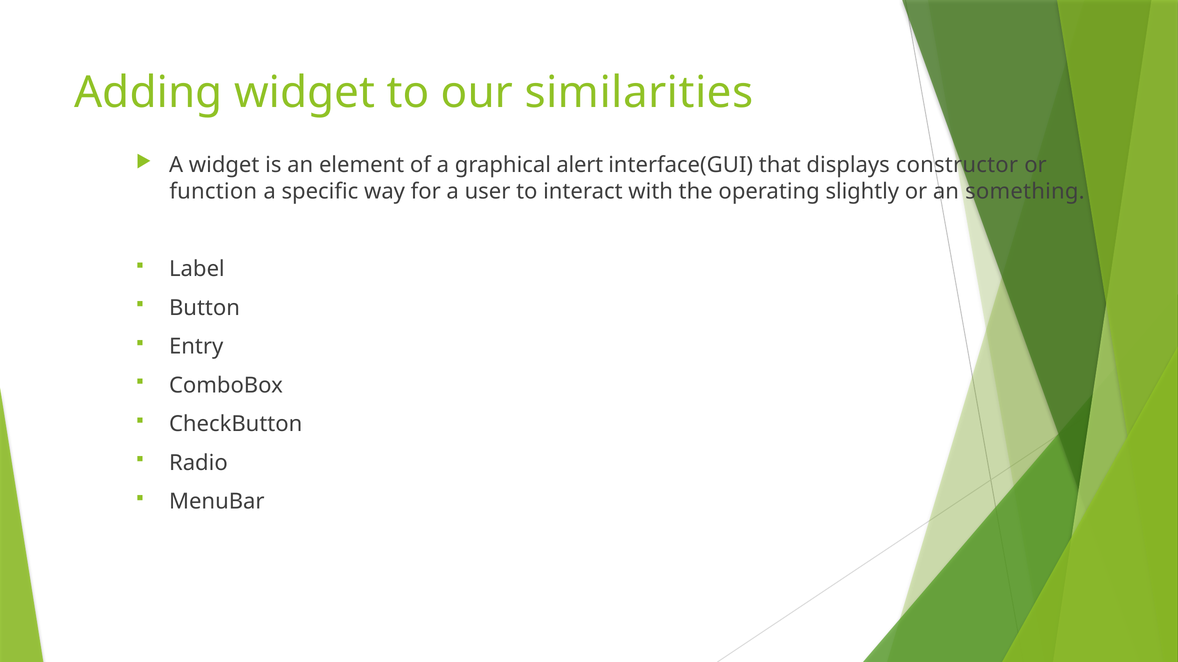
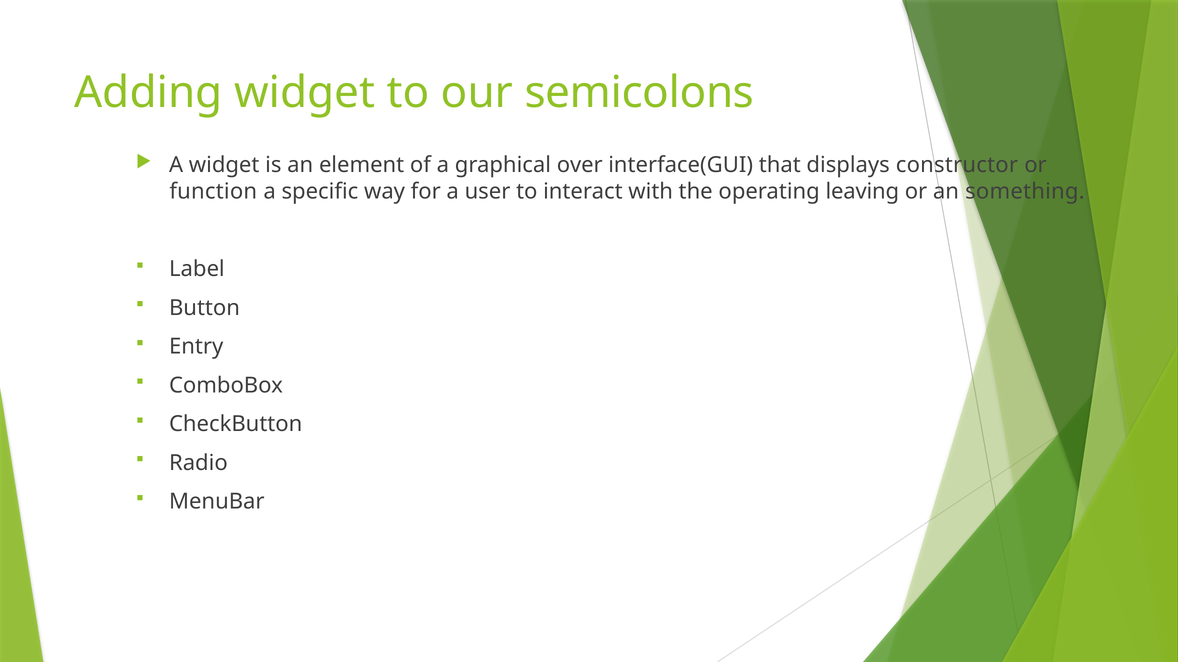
similarities: similarities -> semicolons
alert: alert -> over
slightly: slightly -> leaving
